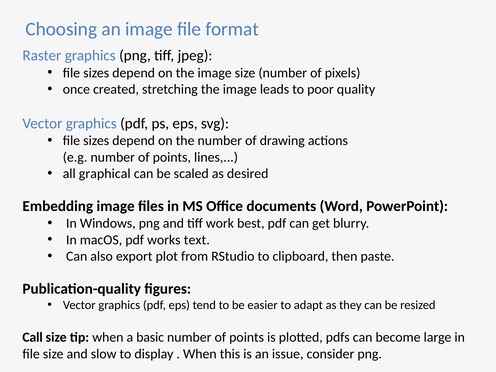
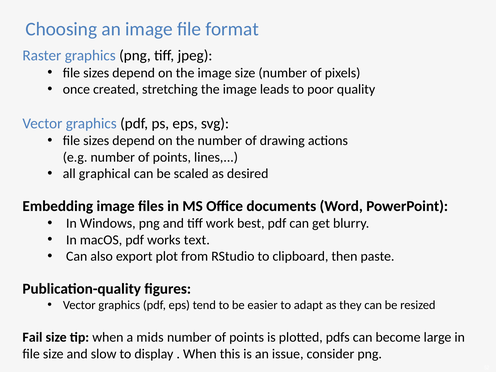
Call: Call -> Fail
basic: basic -> mids
